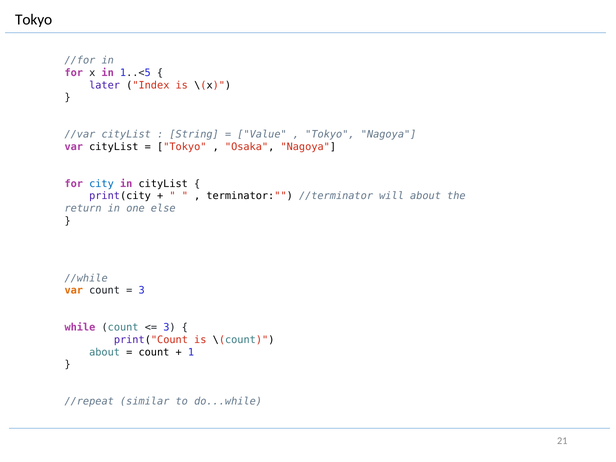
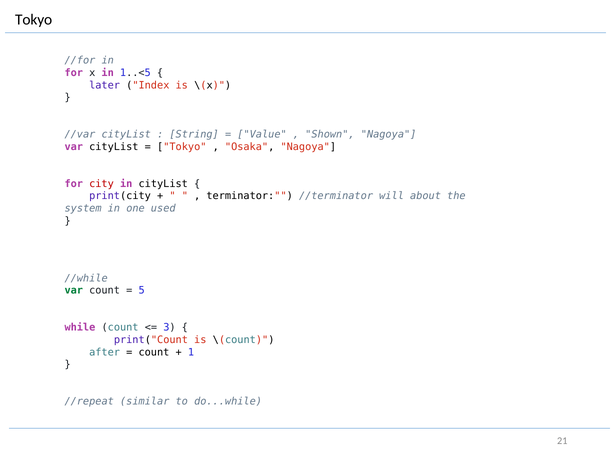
Tokyo at (330, 134): Tokyo -> Shown
city colour: blue -> red
return: return -> system
else: else -> used
var at (74, 291) colour: orange -> green
3 at (142, 291): 3 -> 5
about at (105, 352): about -> after
